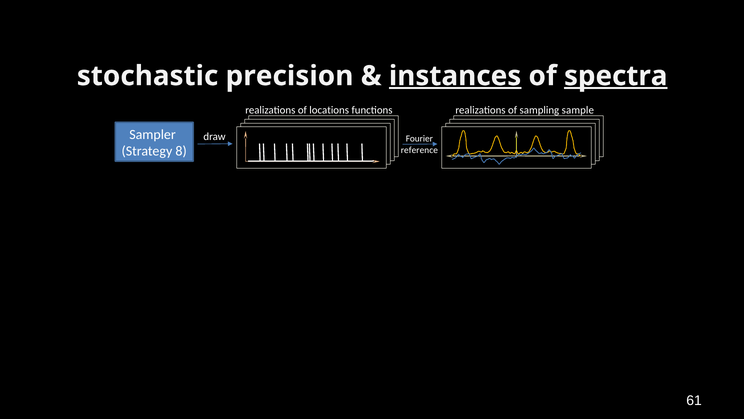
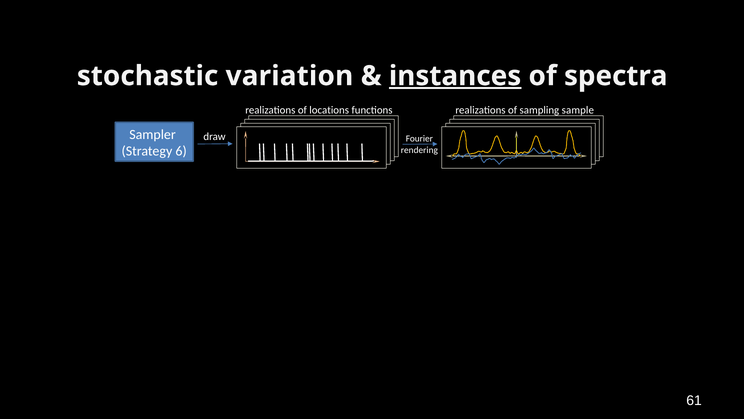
precision: precision -> variation
spectra underline: present -> none
8: 8 -> 6
reference: reference -> rendering
